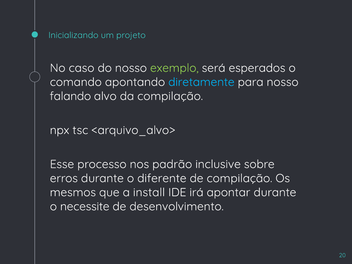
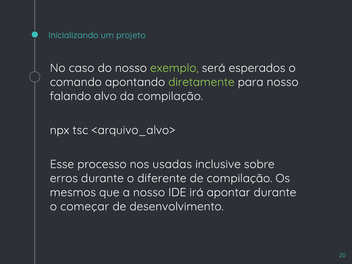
diretamente colour: light blue -> light green
padrão: padrão -> usadas
a install: install -> nosso
necessite: necessite -> começar
